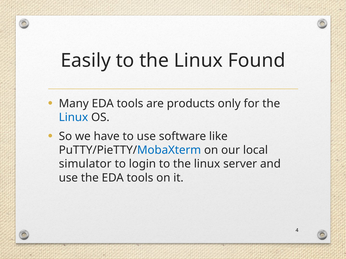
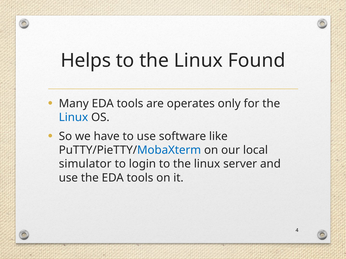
Easily: Easily -> Helps
products: products -> operates
